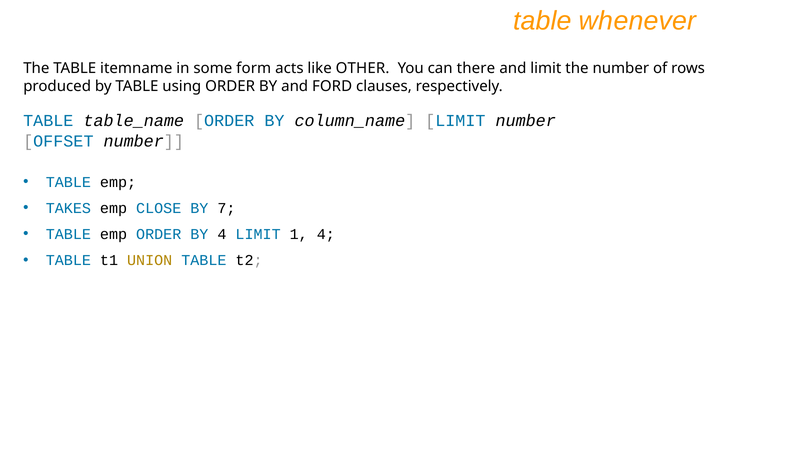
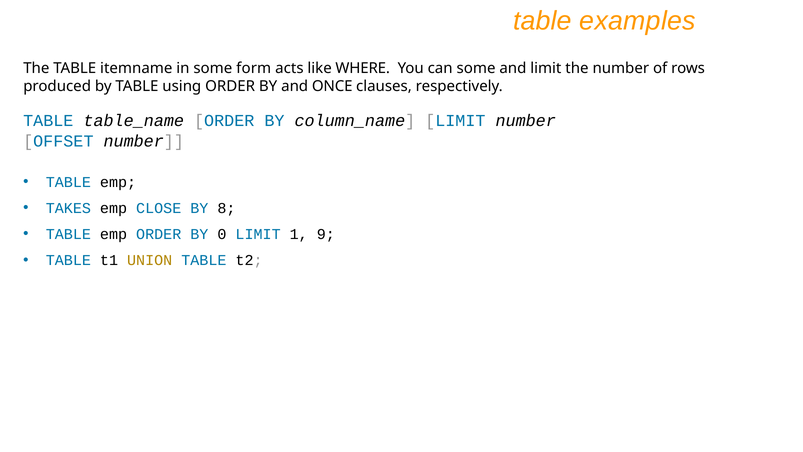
whenever: whenever -> examples
OTHER: OTHER -> WHERE
can there: there -> some
FORD: FORD -> ONCE
7: 7 -> 8
BY 4: 4 -> 0
1 4: 4 -> 9
